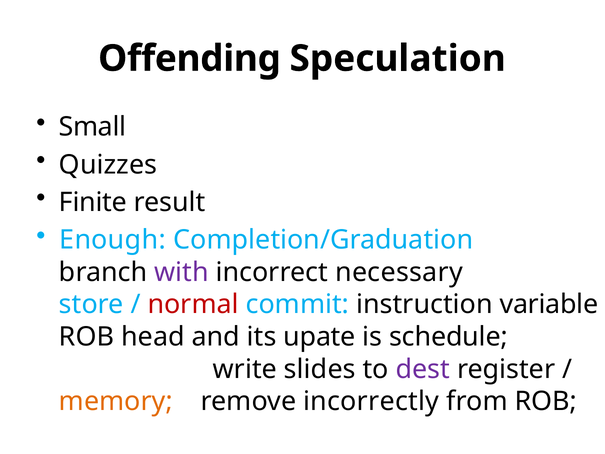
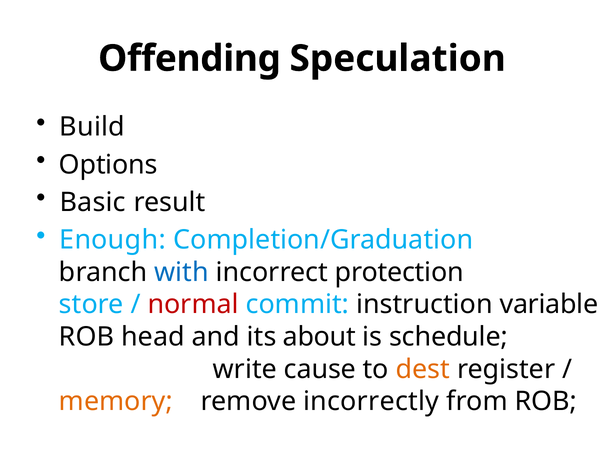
Small: Small -> Build
Quizzes: Quizzes -> Options
Finite: Finite -> Basic
with colour: purple -> blue
necessary: necessary -> protection
upate: upate -> about
slides: slides -> cause
dest colour: purple -> orange
